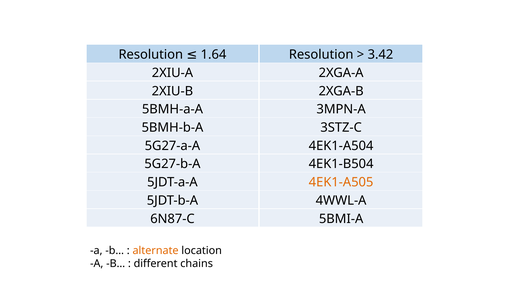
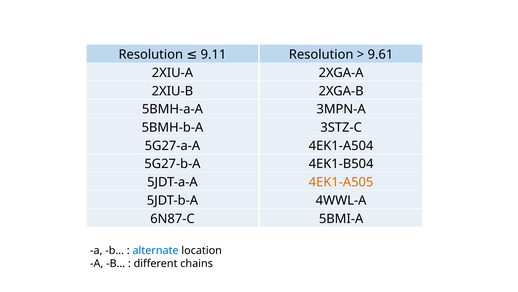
1.64: 1.64 -> 9.11
3.42: 3.42 -> 9.61
alternate colour: orange -> blue
